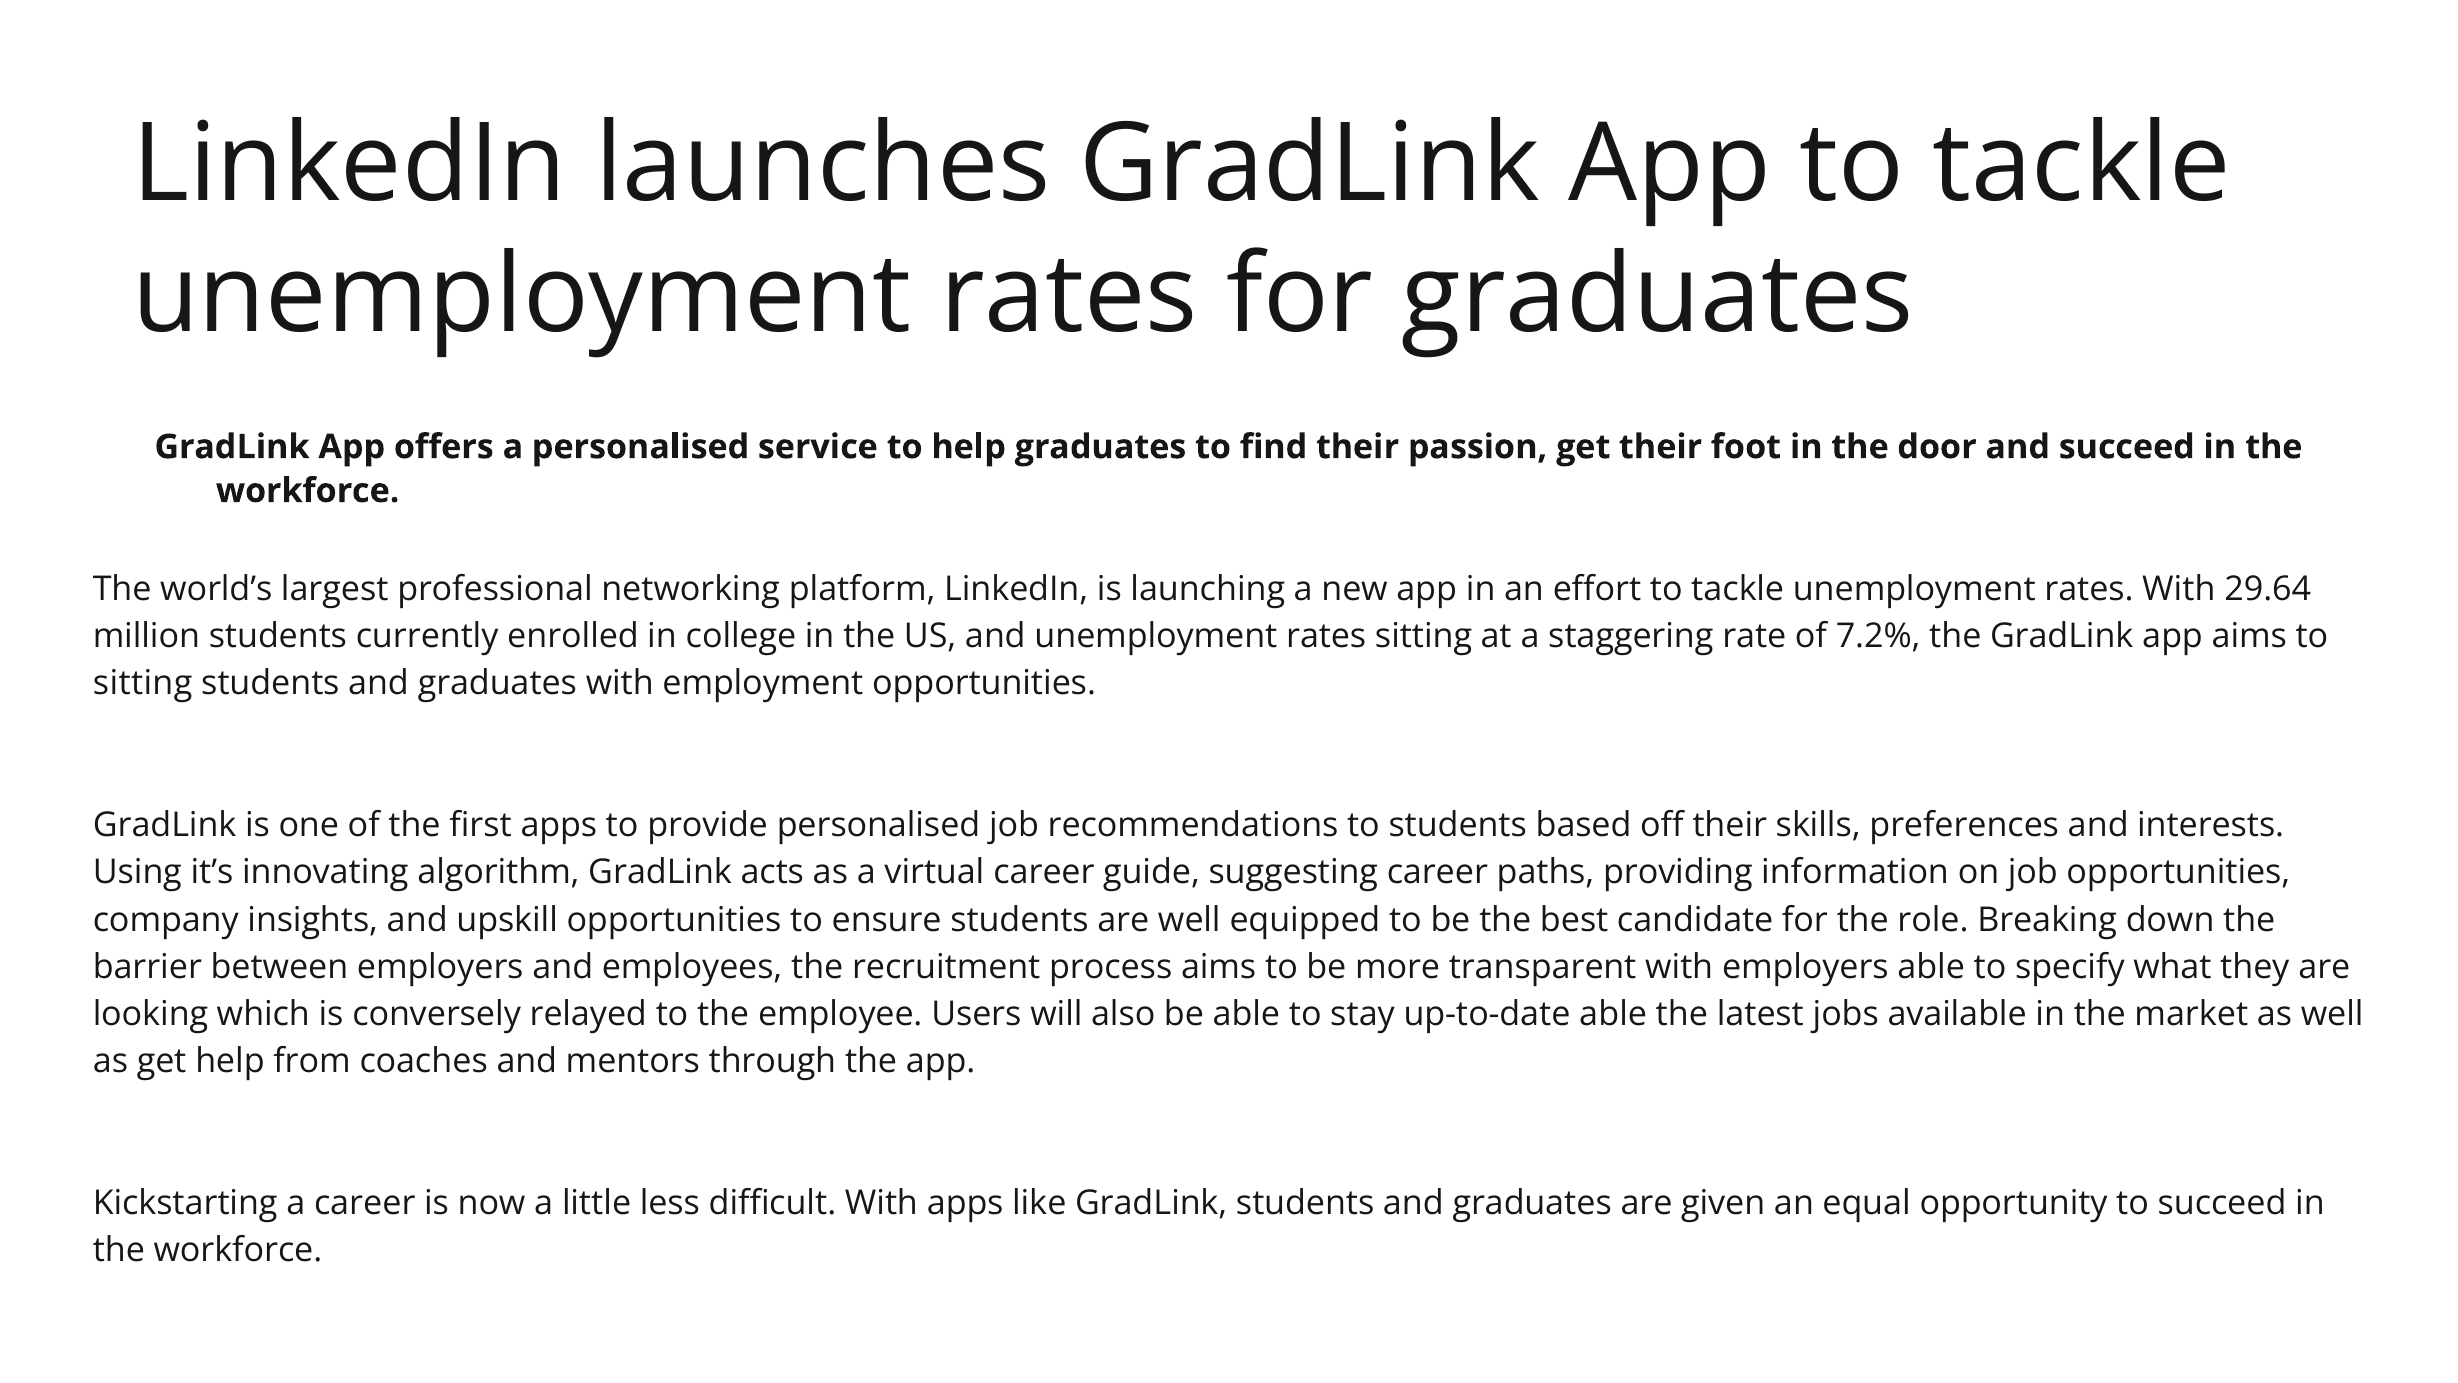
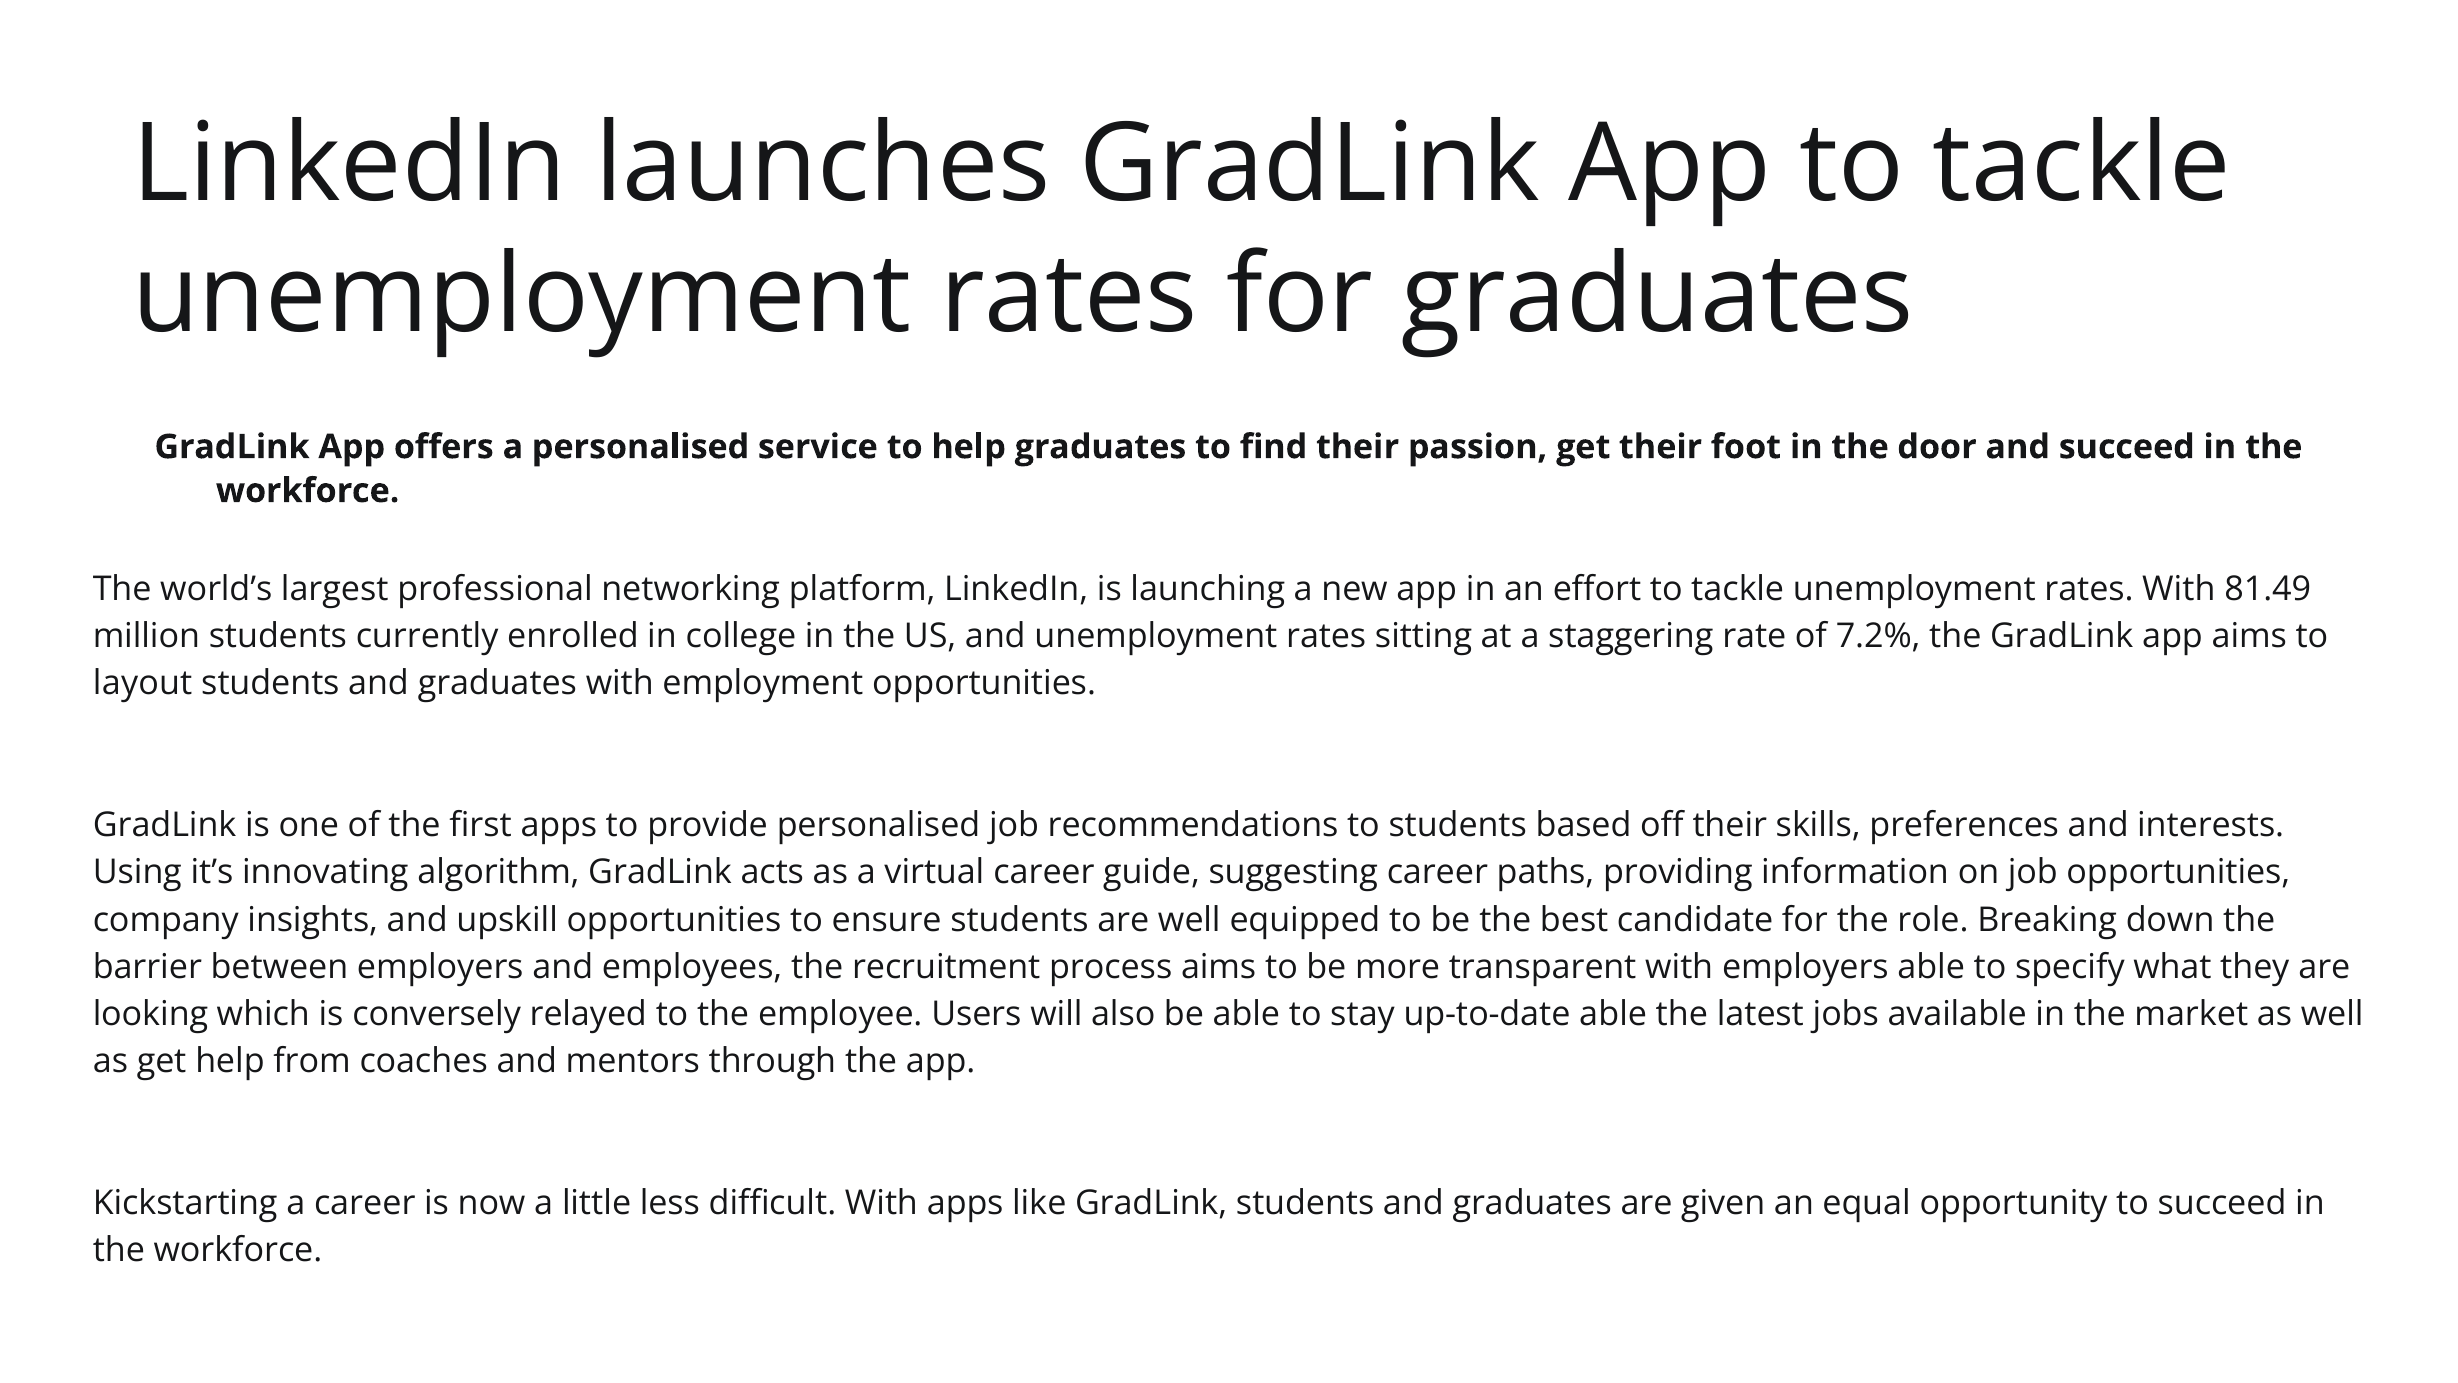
29.64: 29.64 -> 81.49
sitting at (143, 683): sitting -> layout
